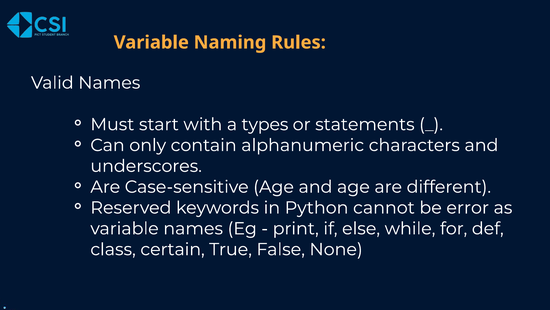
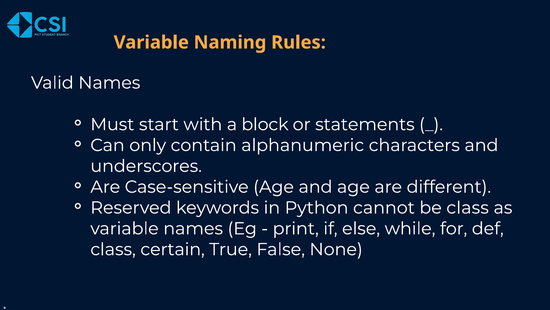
types: types -> block
be error: error -> class
